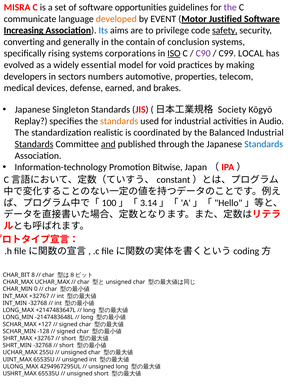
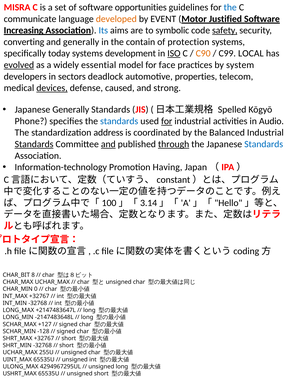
the at (230, 7) colour: purple -> blue
privilege: privilege -> symbolic
conclusion: conclusion -> protection
rising: rising -> today
corporations: corporations -> development
C90 colour: purple -> orange
evolved underline: none -> present
void: void -> face
making: making -> system
numbers: numbers -> deadlock
devices underline: none -> present
earned: earned -> caused
brakes: brakes -> strong
Japanese Singleton: Singleton -> Generally
Society: Society -> Spelled
Replay: Replay -> Phone
standards at (119, 121) colour: orange -> blue
for at (167, 121) underline: none -> present
realistic: realistic -> address
through underline: none -> present
Bitwise: Bitwise -> Having
